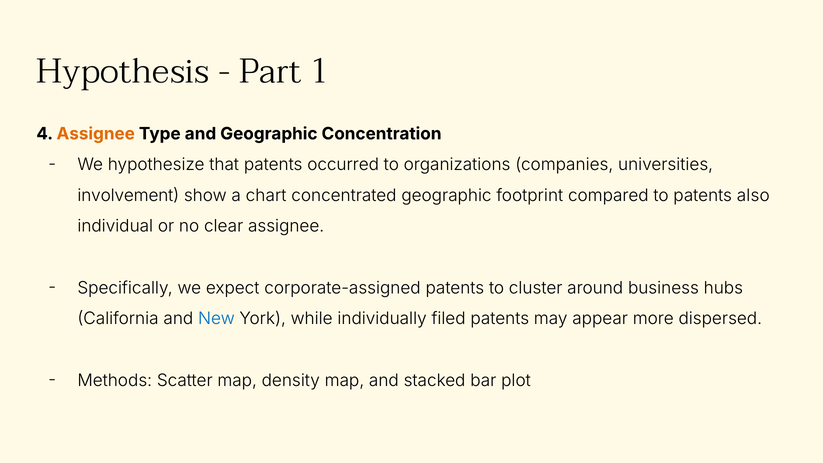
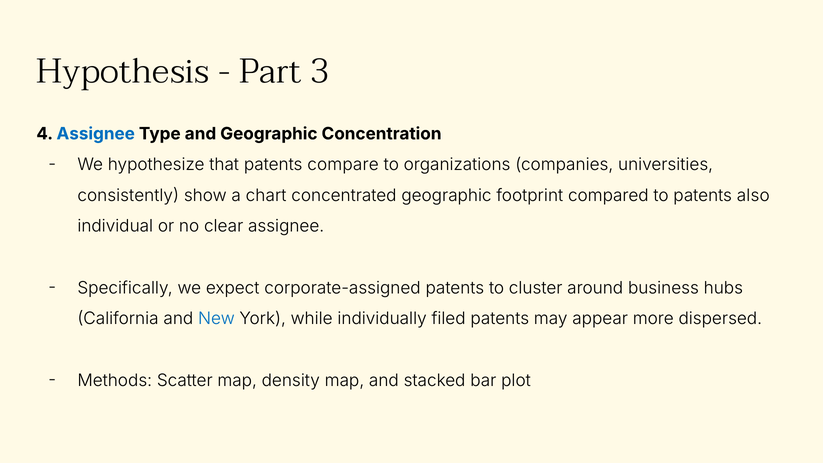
1: 1 -> 3
Assignee at (96, 134) colour: orange -> blue
occurred: occurred -> compare
involvement: involvement -> consistently
